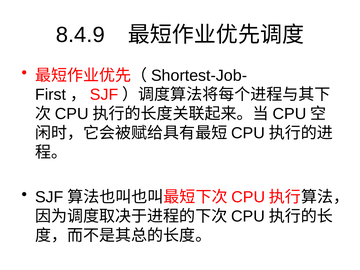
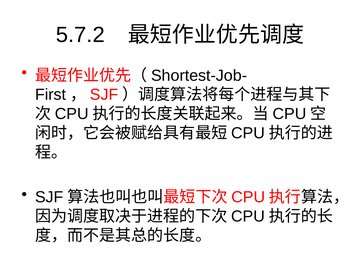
8.4.9: 8.4.9 -> 5.7.2
